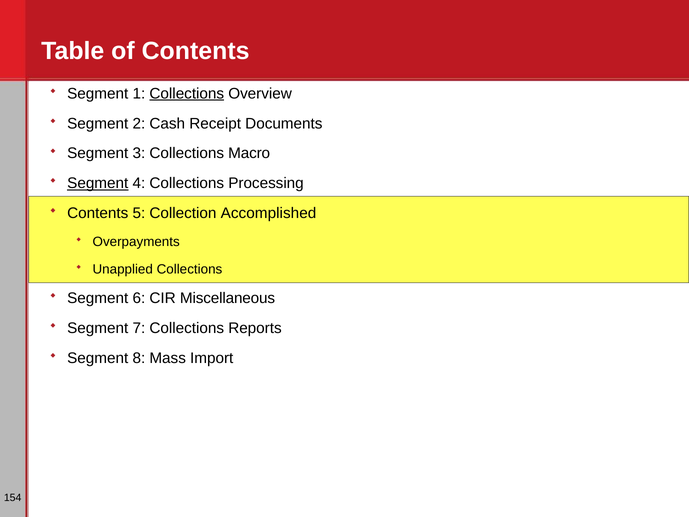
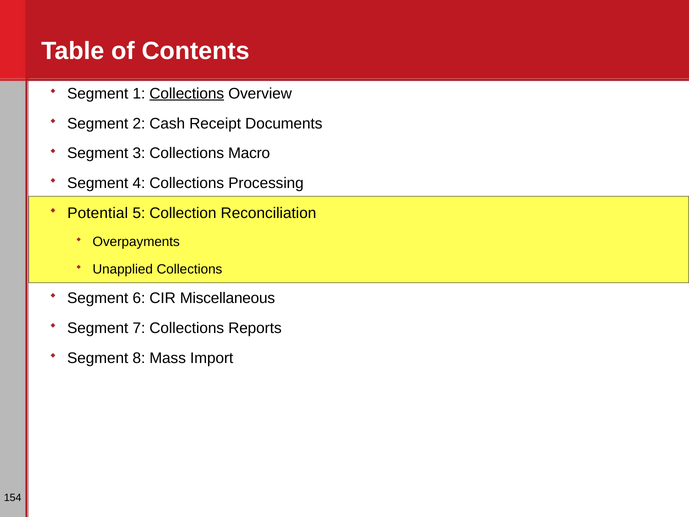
Segment at (98, 183) underline: present -> none
Contents at (98, 213): Contents -> Potential
Accomplished: Accomplished -> Reconciliation
